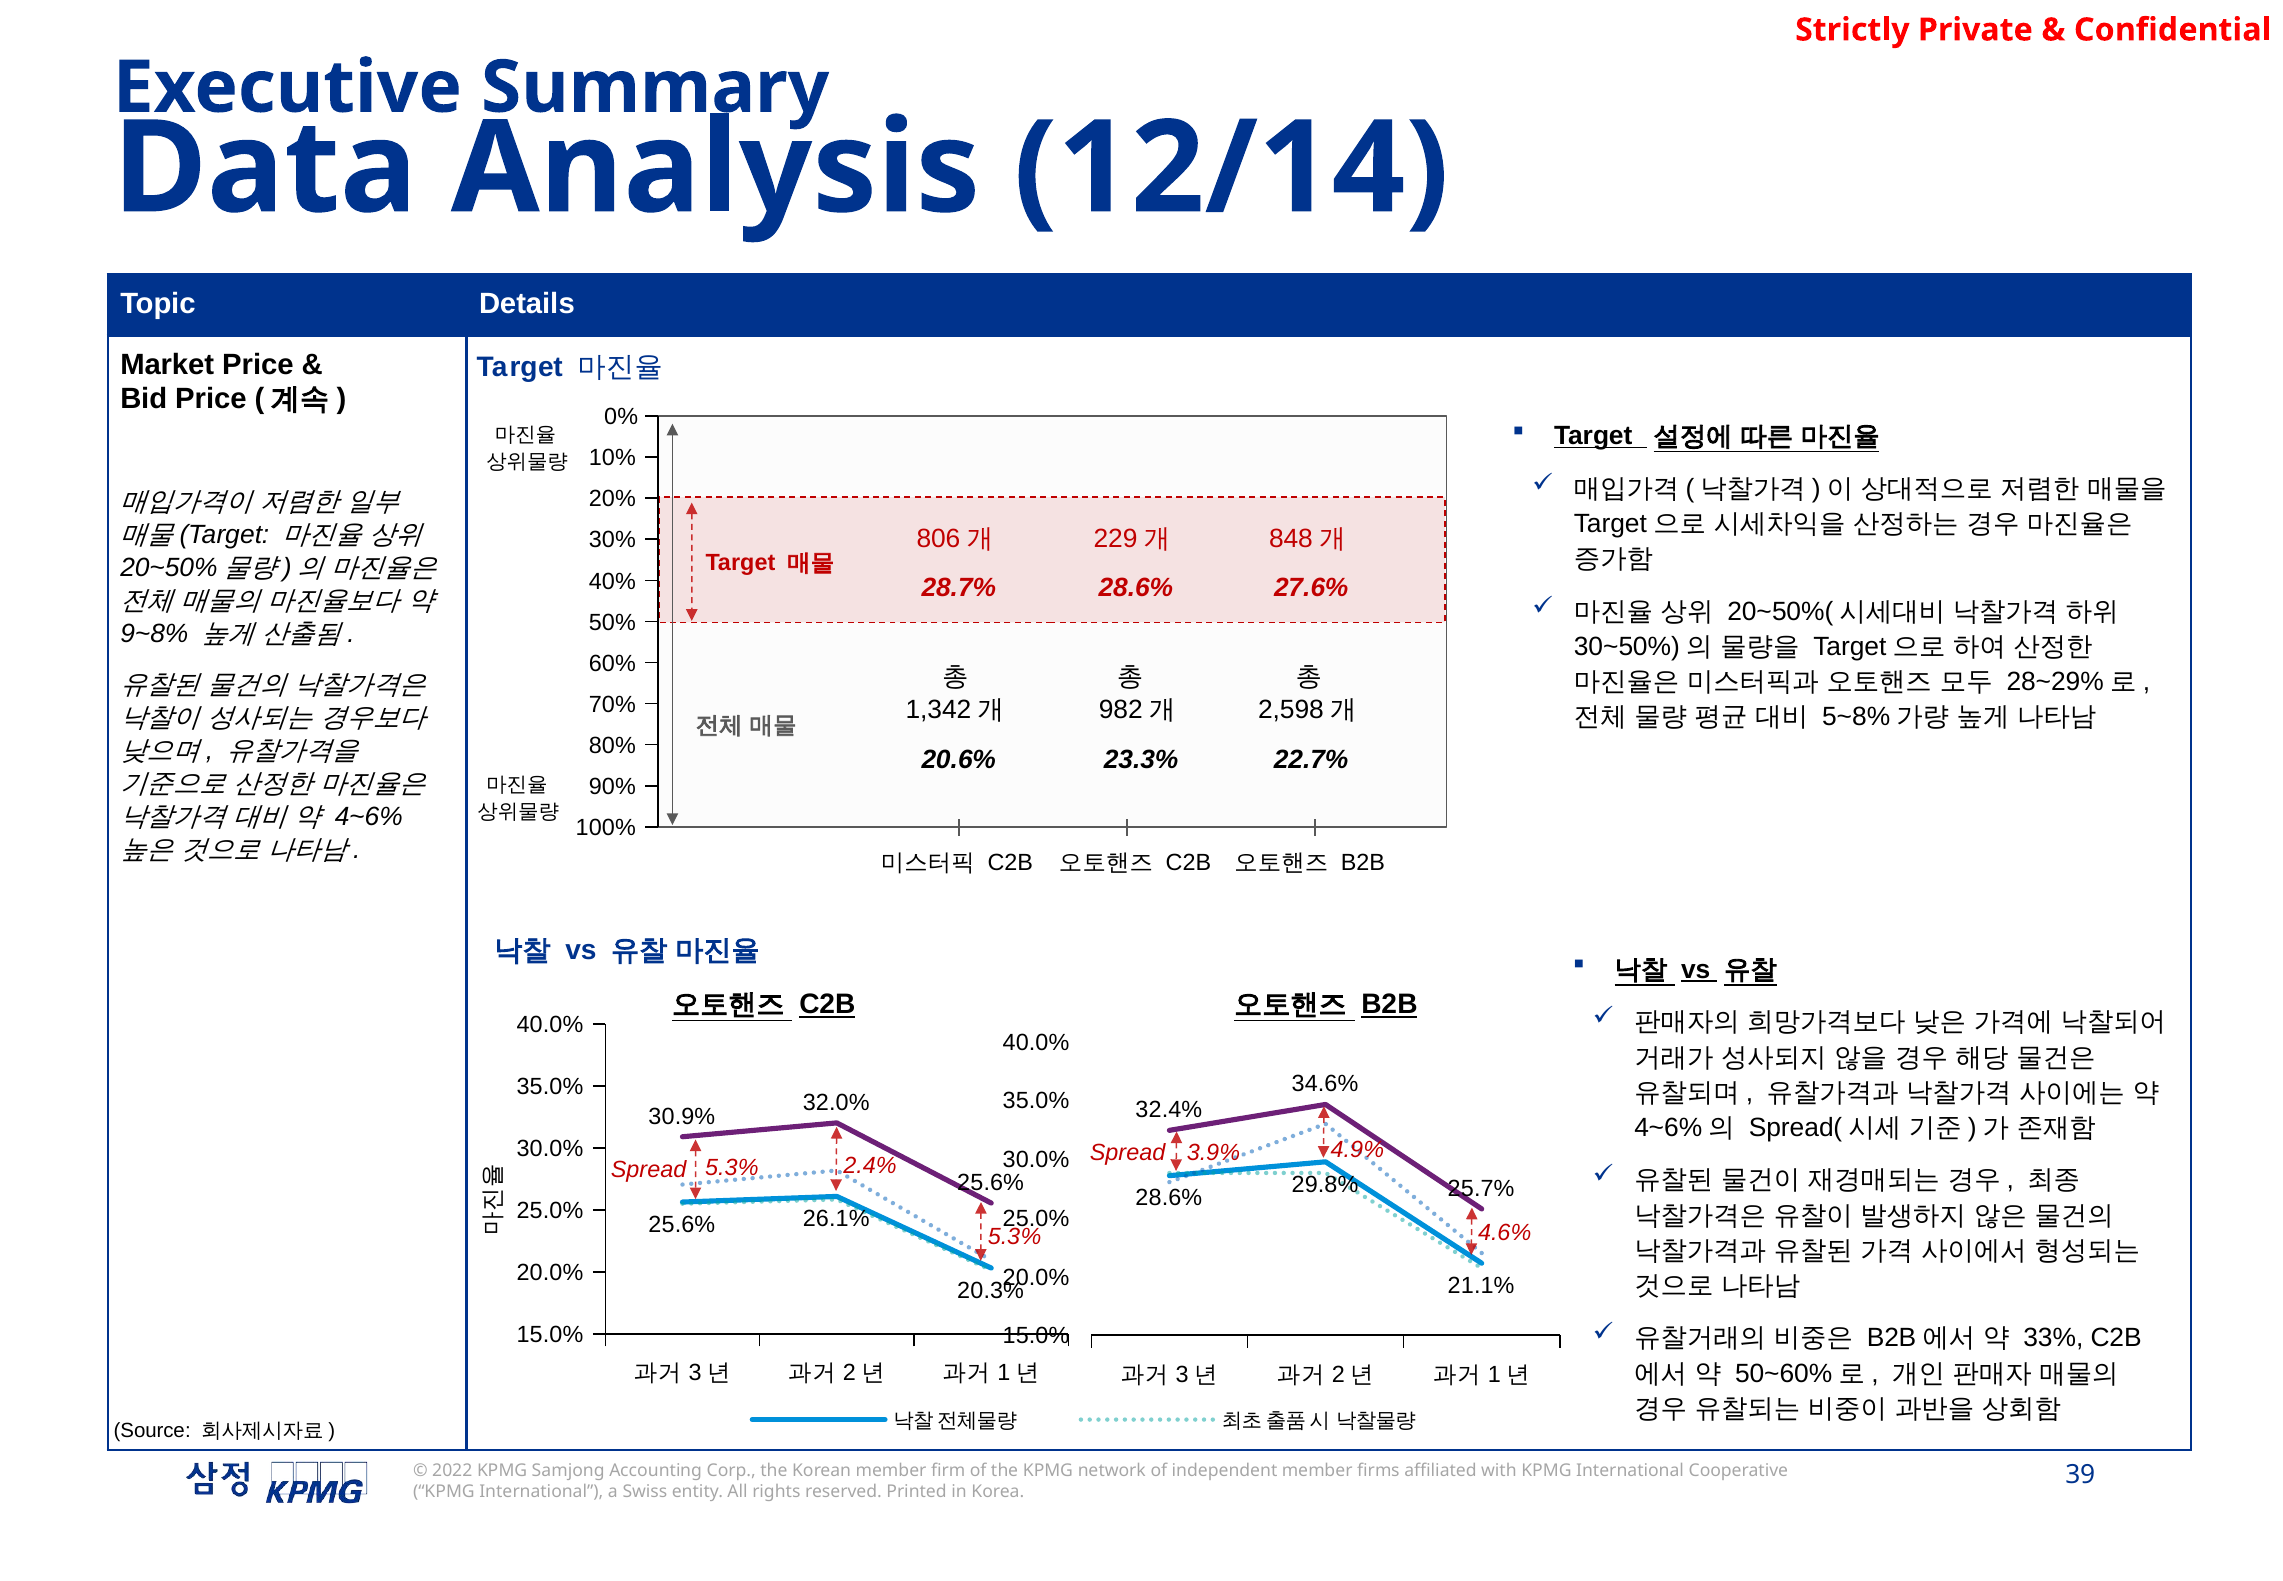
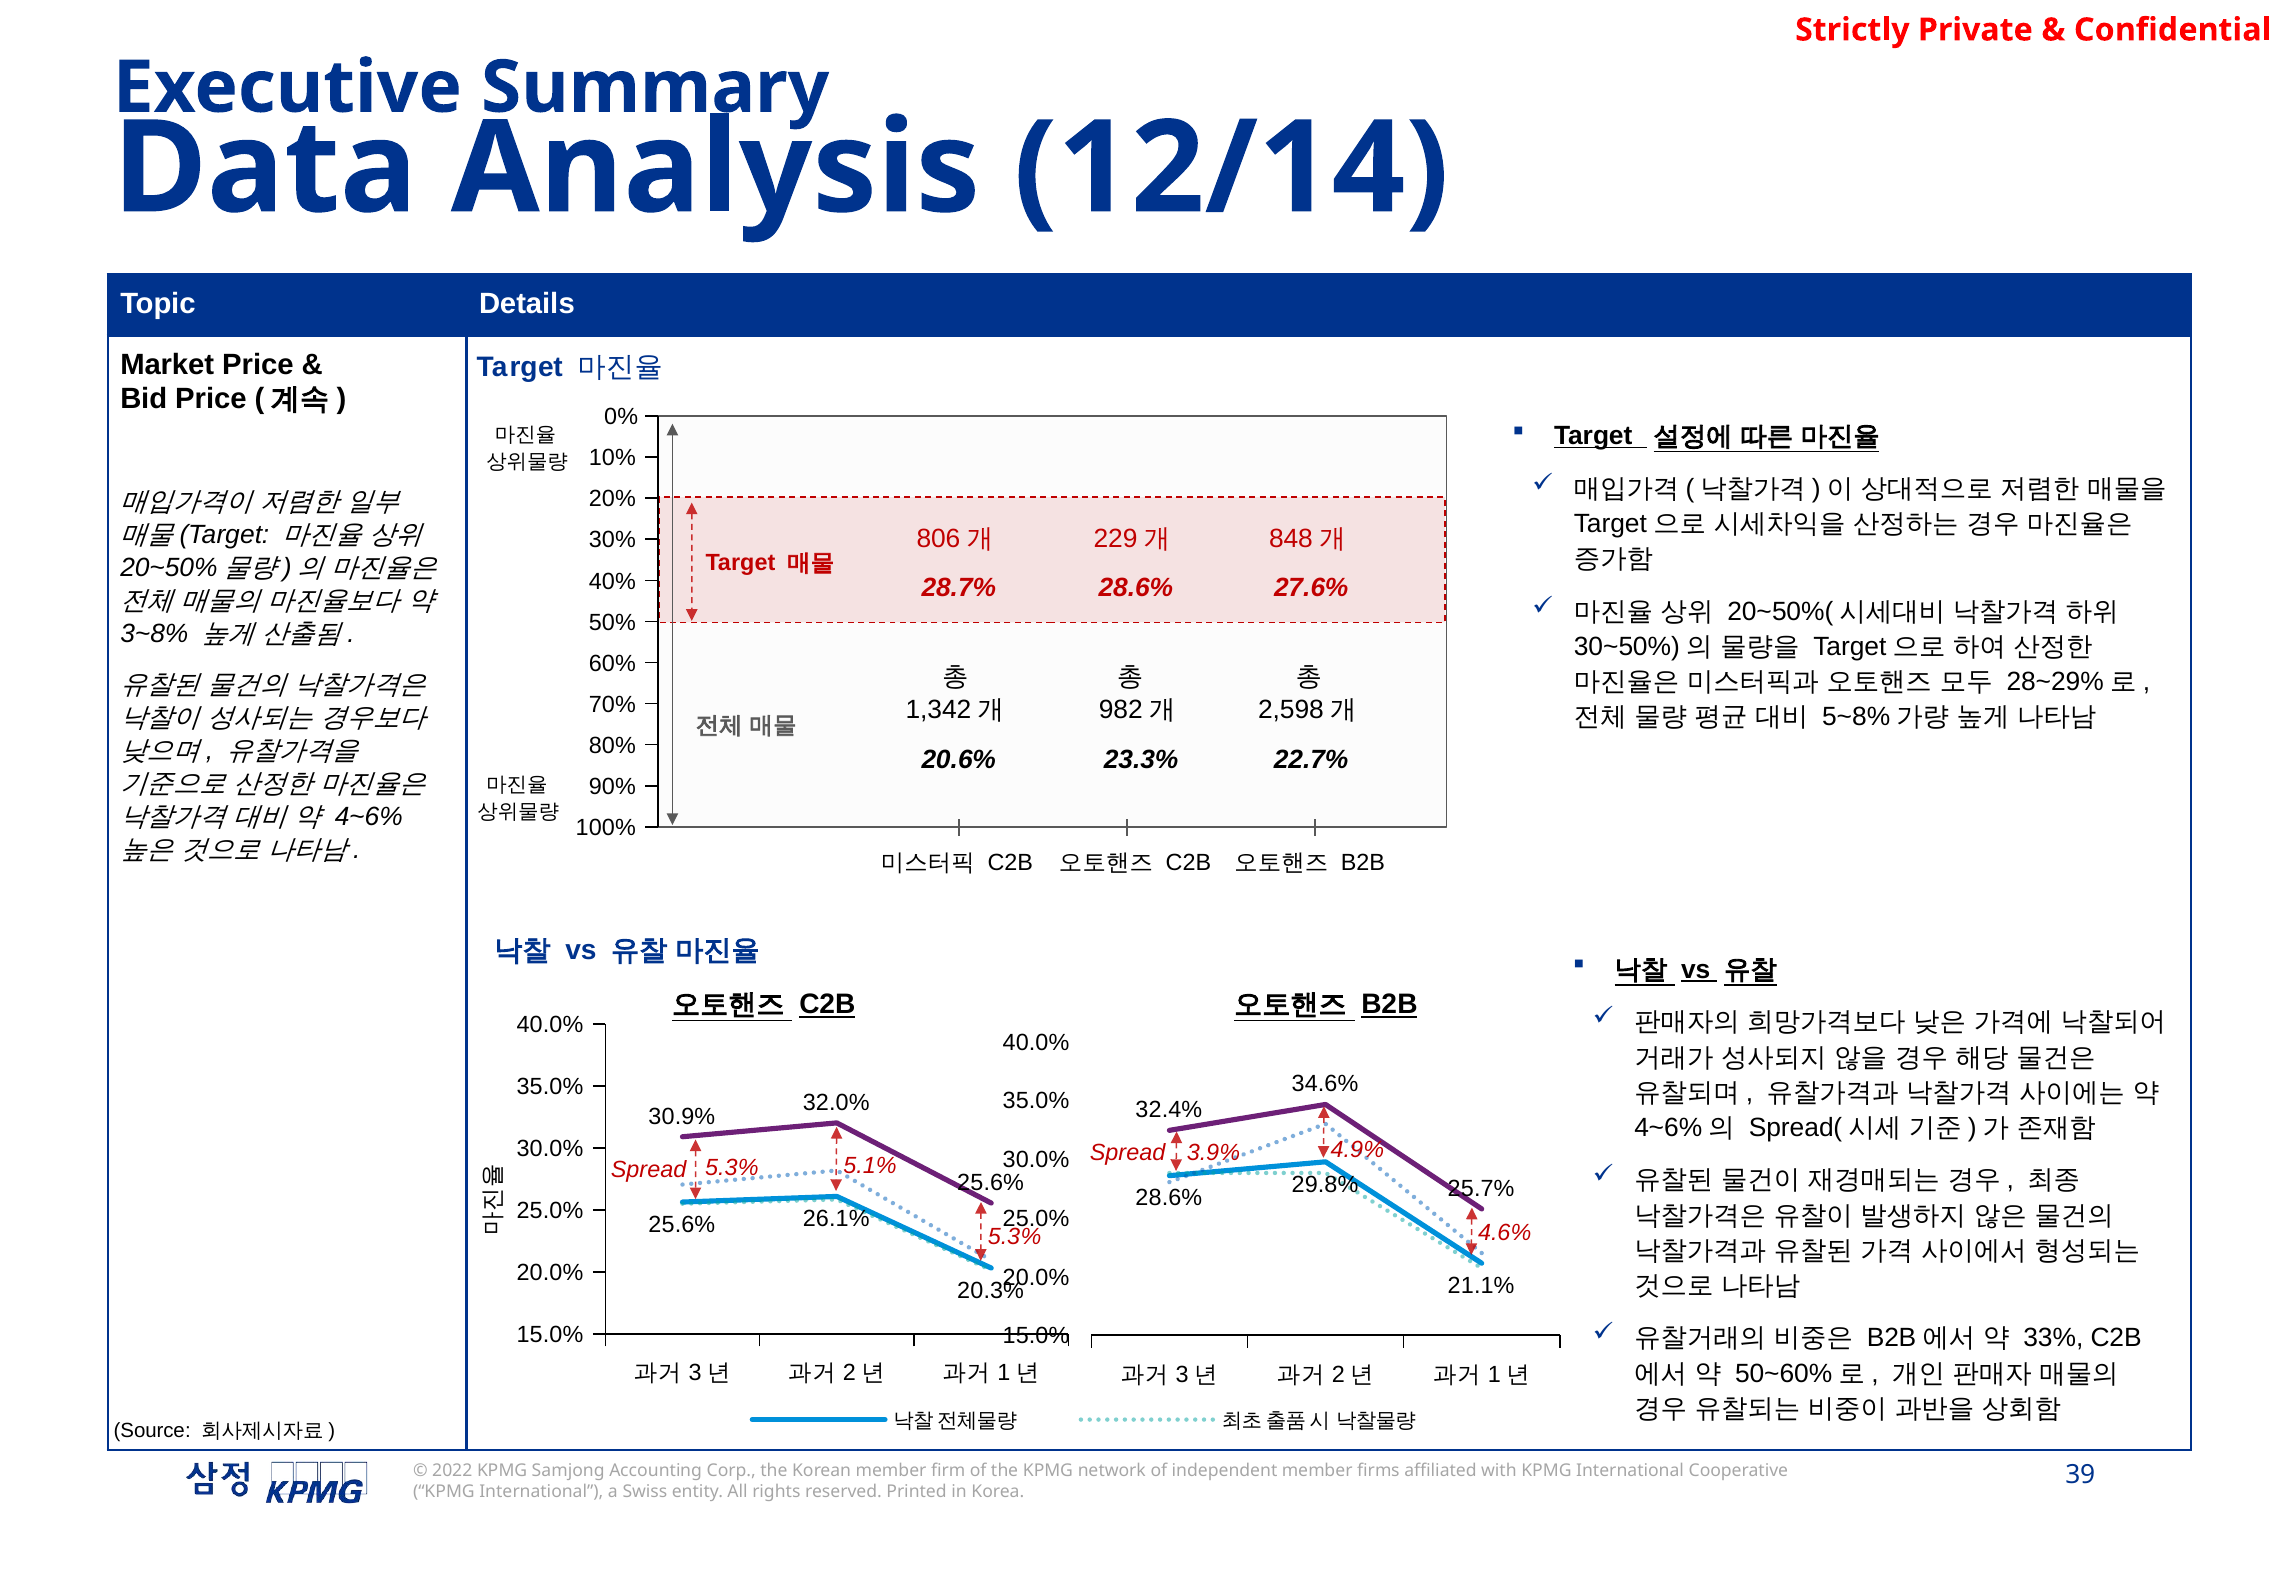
9~8%: 9~8% -> 3~8%
2.4%: 2.4% -> 5.1%
